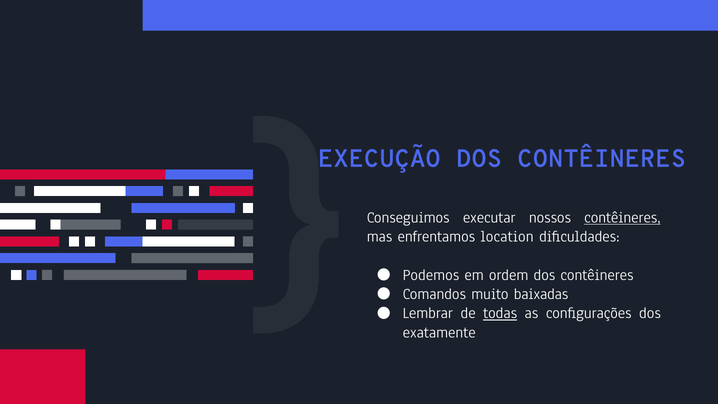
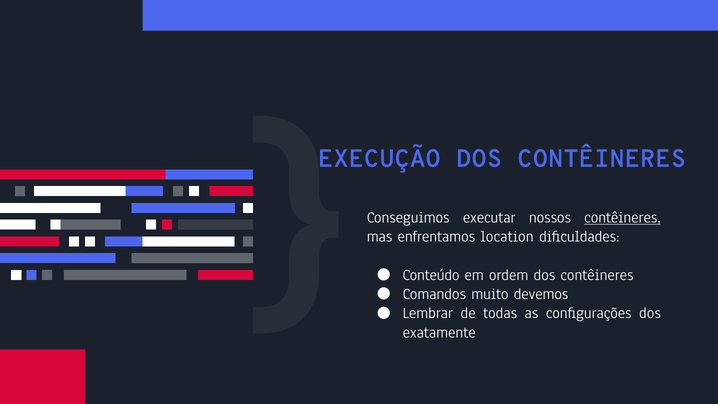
Podemos: Podemos -> Conteúdo
baixadas: baixadas -> devemos
todas underline: present -> none
